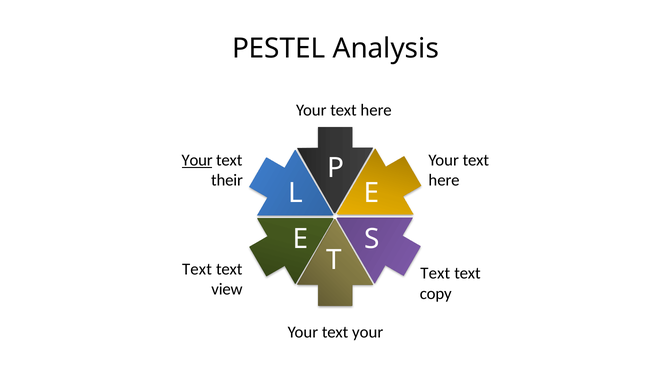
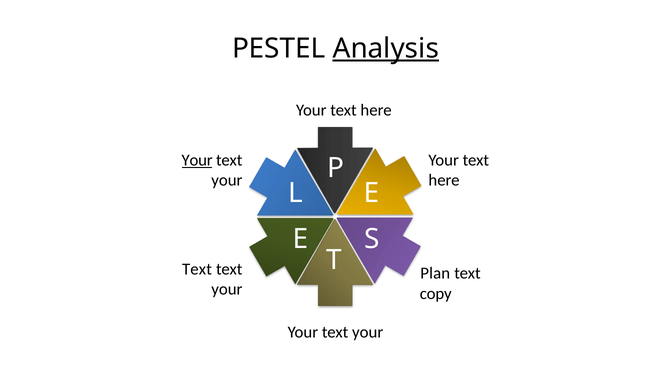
Analysis underline: none -> present
their at (227, 181): their -> your
Text at (435, 274): Text -> Plan
view at (227, 290): view -> your
